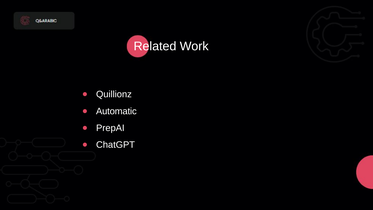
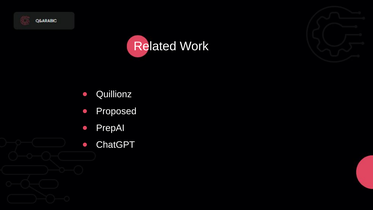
Automatic: Automatic -> Proposed
